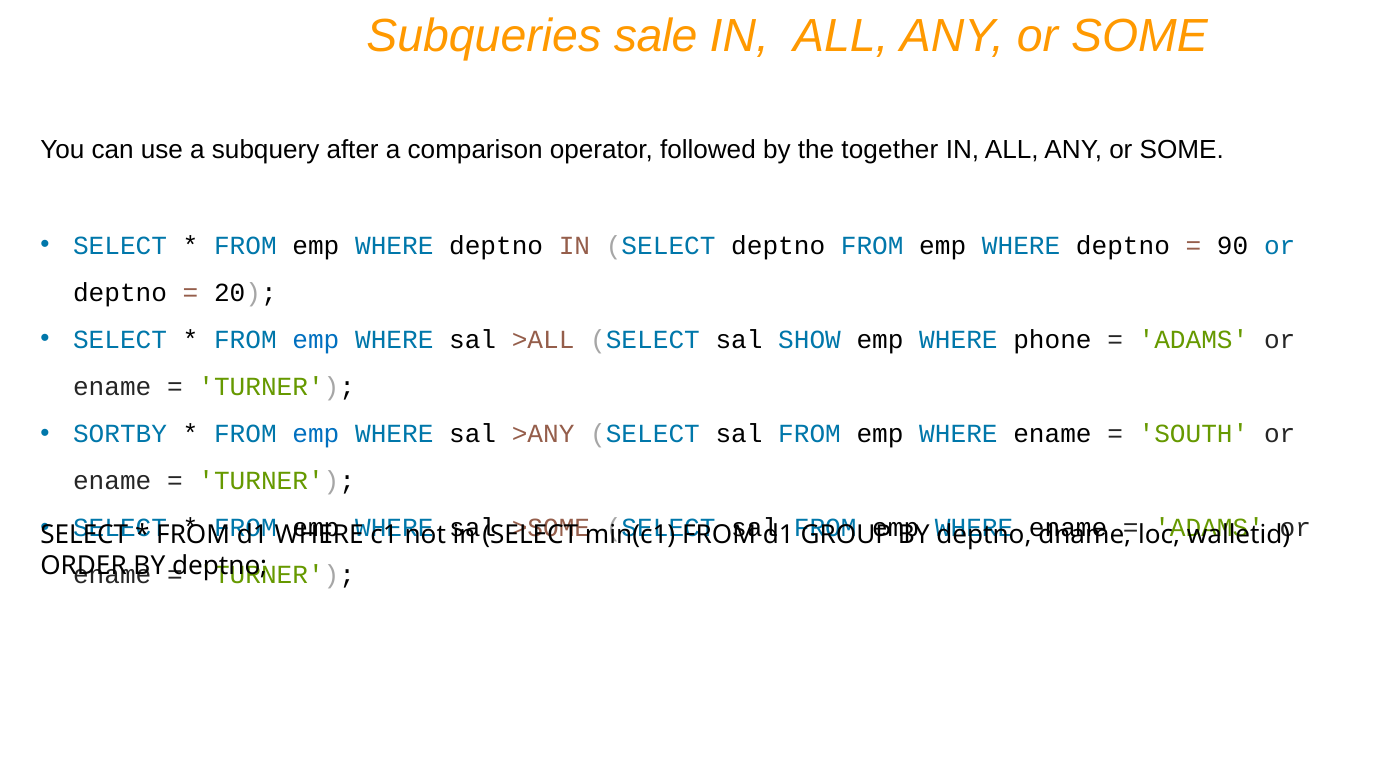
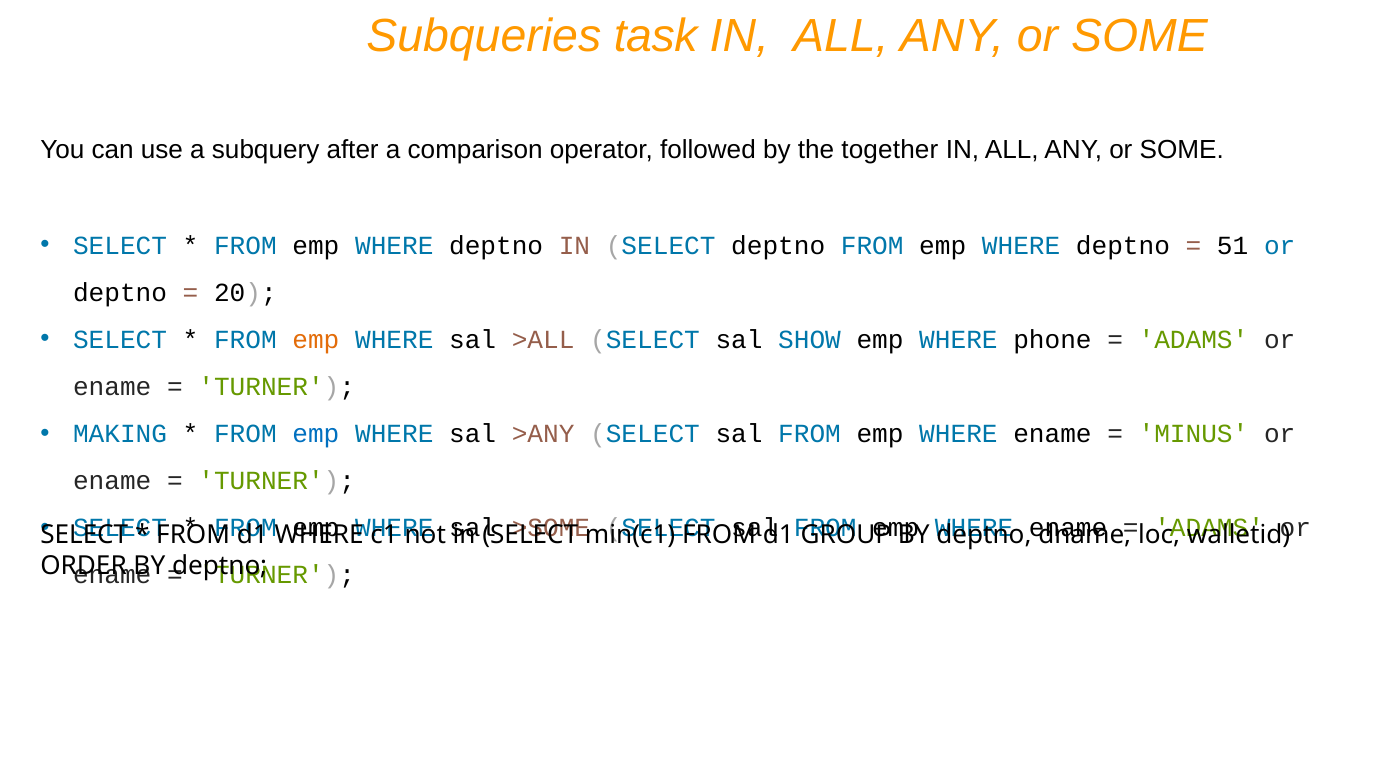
sale: sale -> task
90: 90 -> 51
emp at (316, 340) colour: blue -> orange
SORTBY: SORTBY -> MAKING
SOUTH: SOUTH -> MINUS
